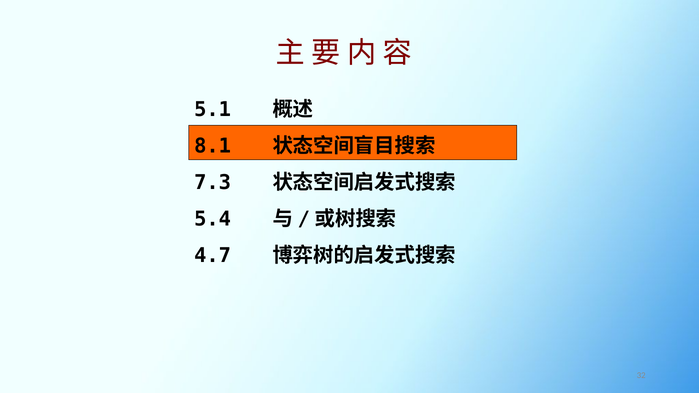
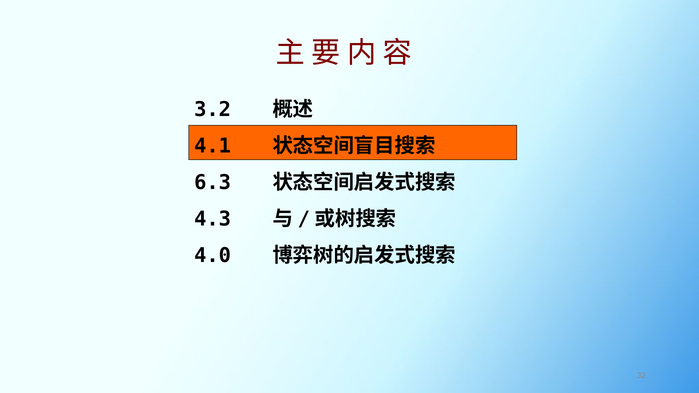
5.1: 5.1 -> 3.2
8.1: 8.1 -> 4.1
7.3: 7.3 -> 6.3
5.4: 5.4 -> 4.3
4.7: 4.7 -> 4.0
